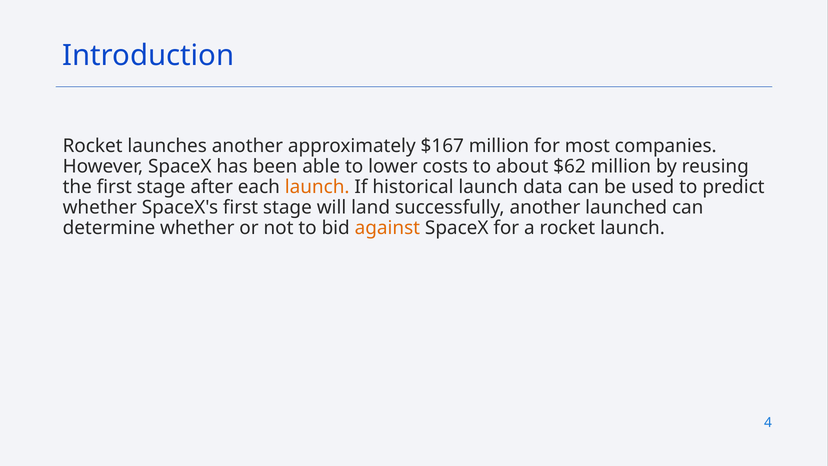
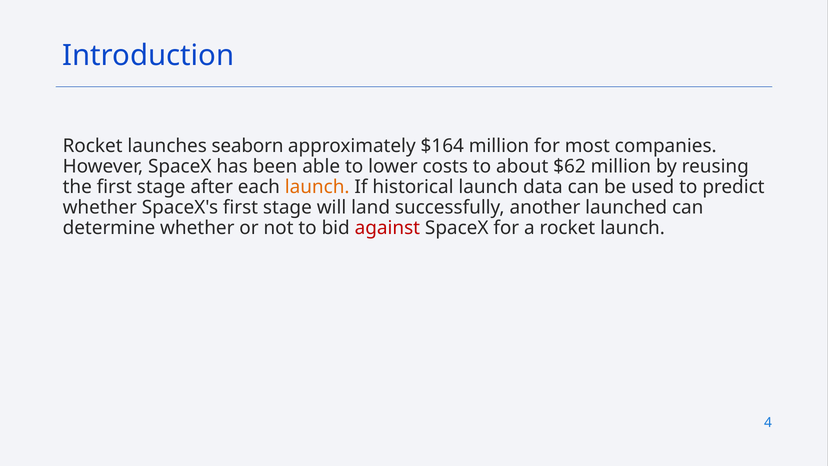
launches another: another -> seaborn
$167: $167 -> $164
against colour: orange -> red
